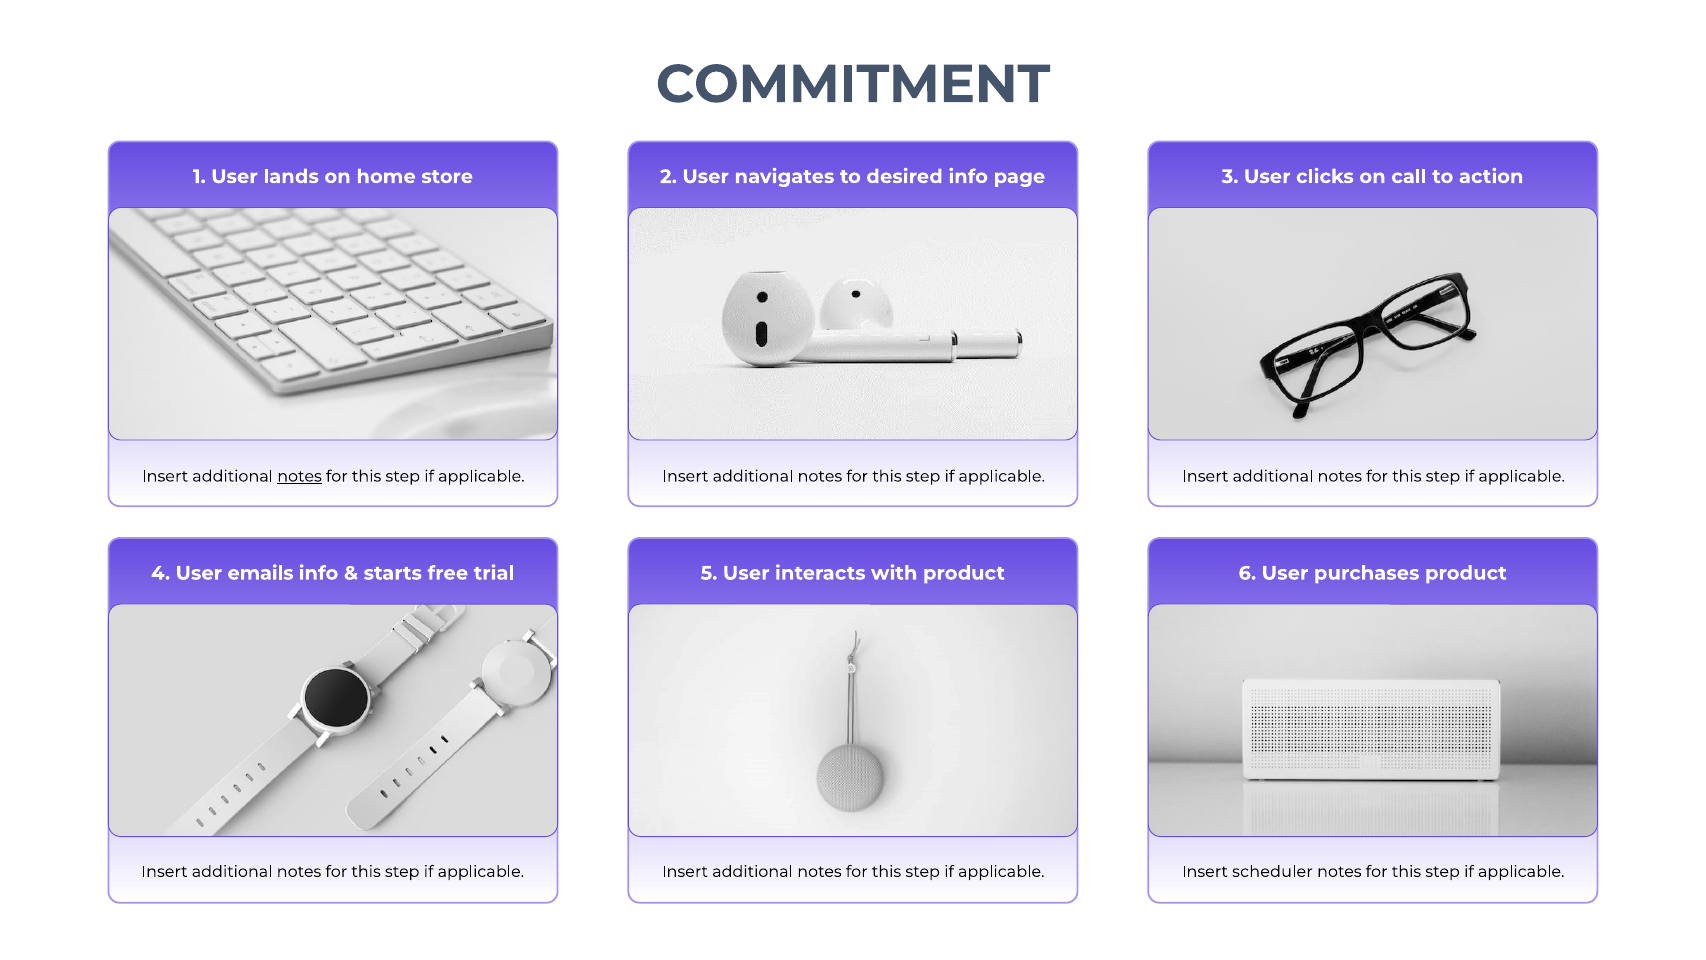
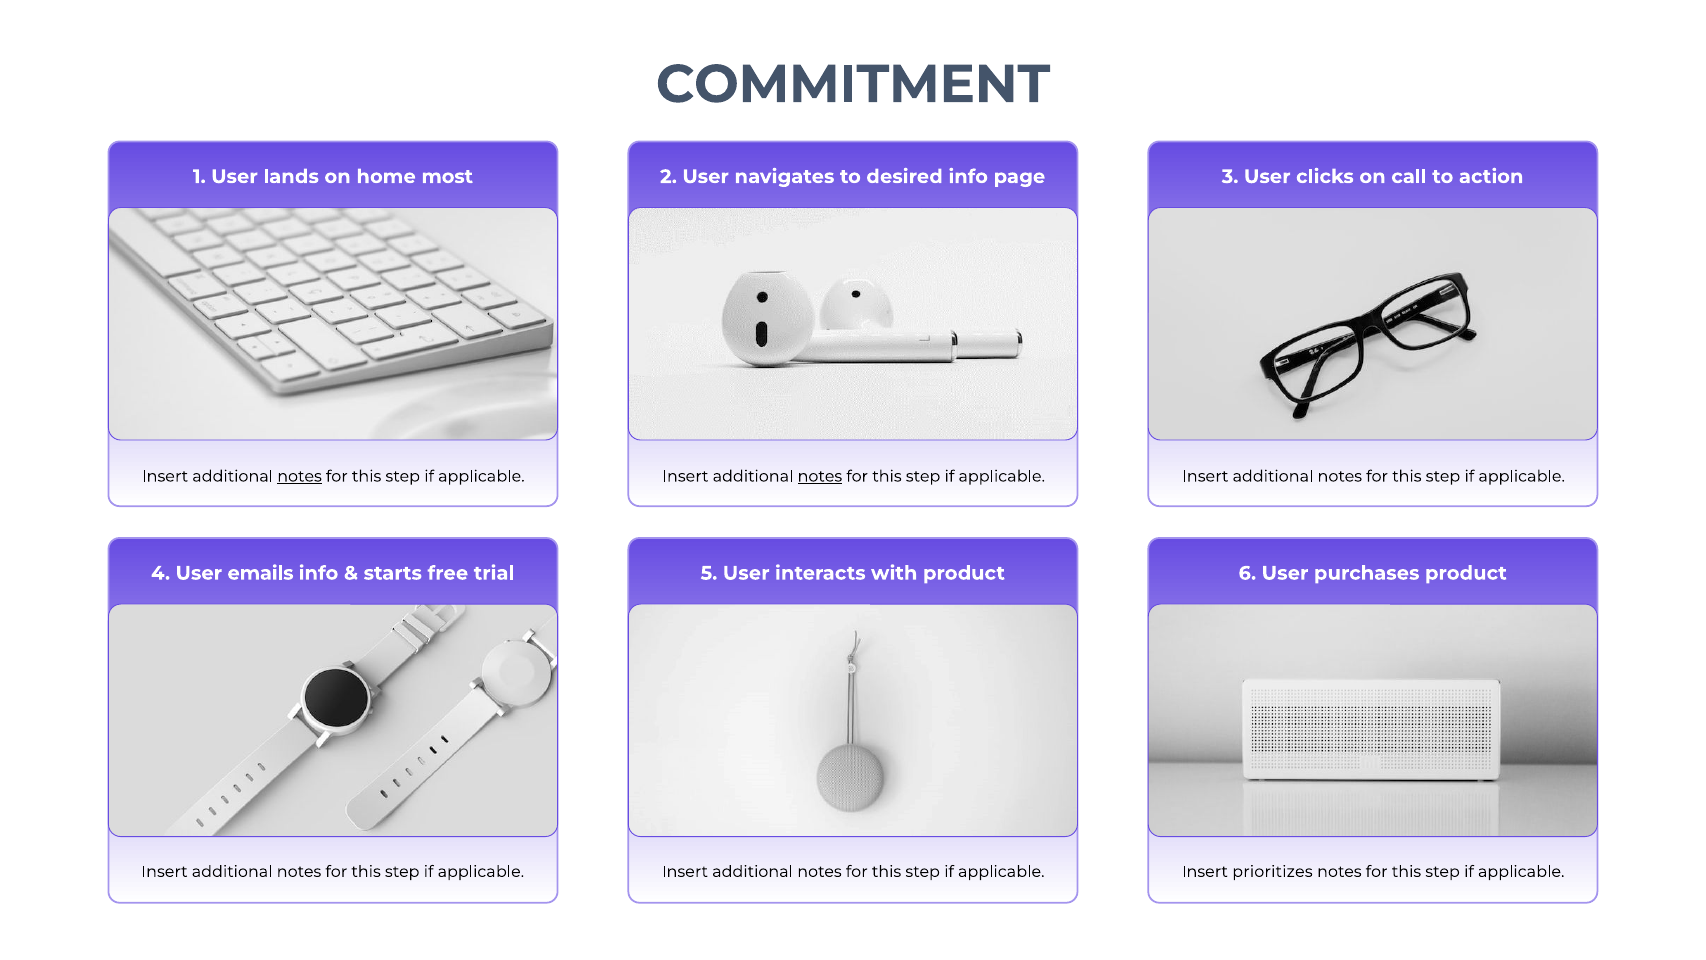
store: store -> most
notes at (820, 476) underline: none -> present
scheduler: scheduler -> prioritizes
